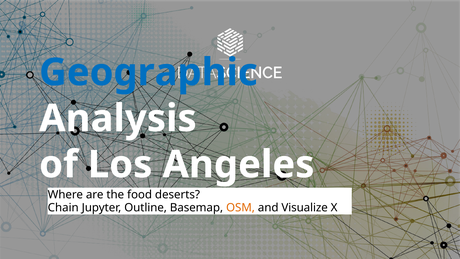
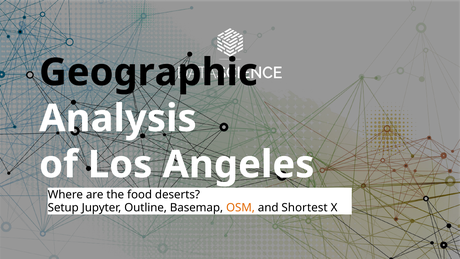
Geographic colour: blue -> black
Chain: Chain -> Setup
Visualize: Visualize -> Shortest
